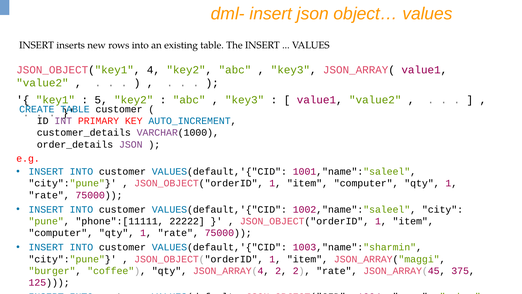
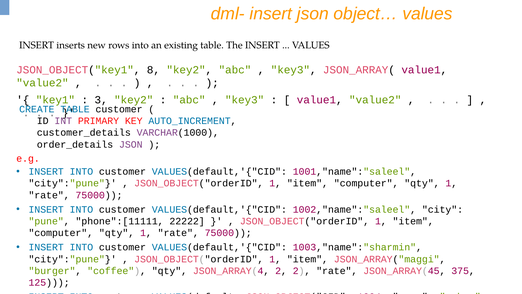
4: 4 -> 8
5: 5 -> 3
